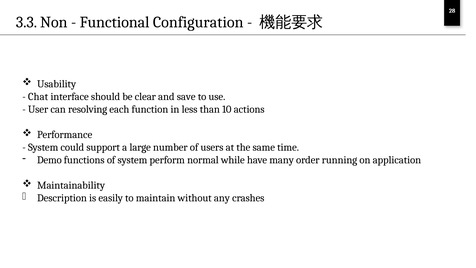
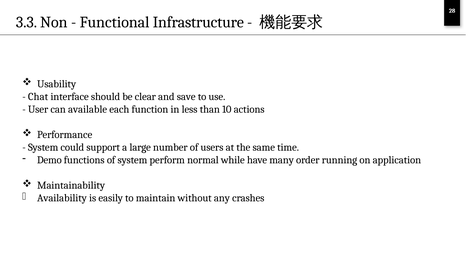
Configuration: Configuration -> Infrastructure
resolving: resolving -> available
Description: Description -> Availability
